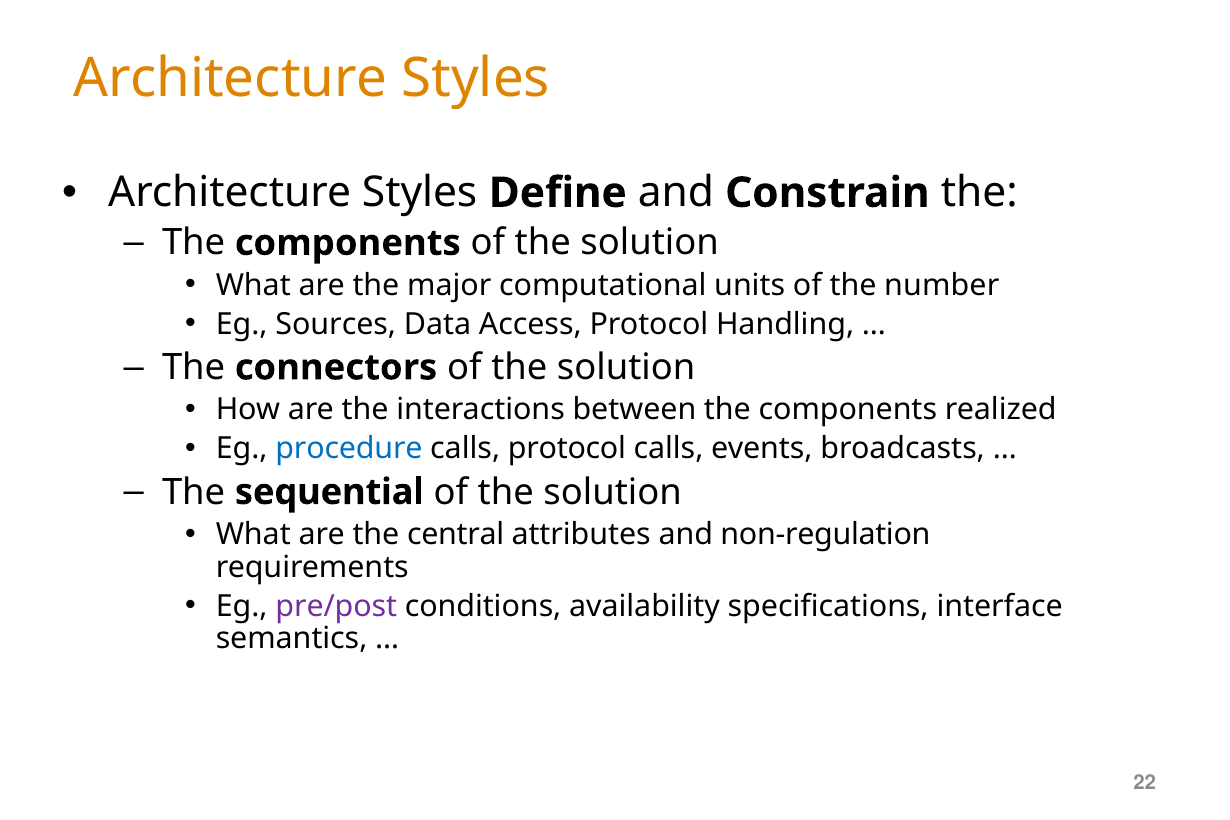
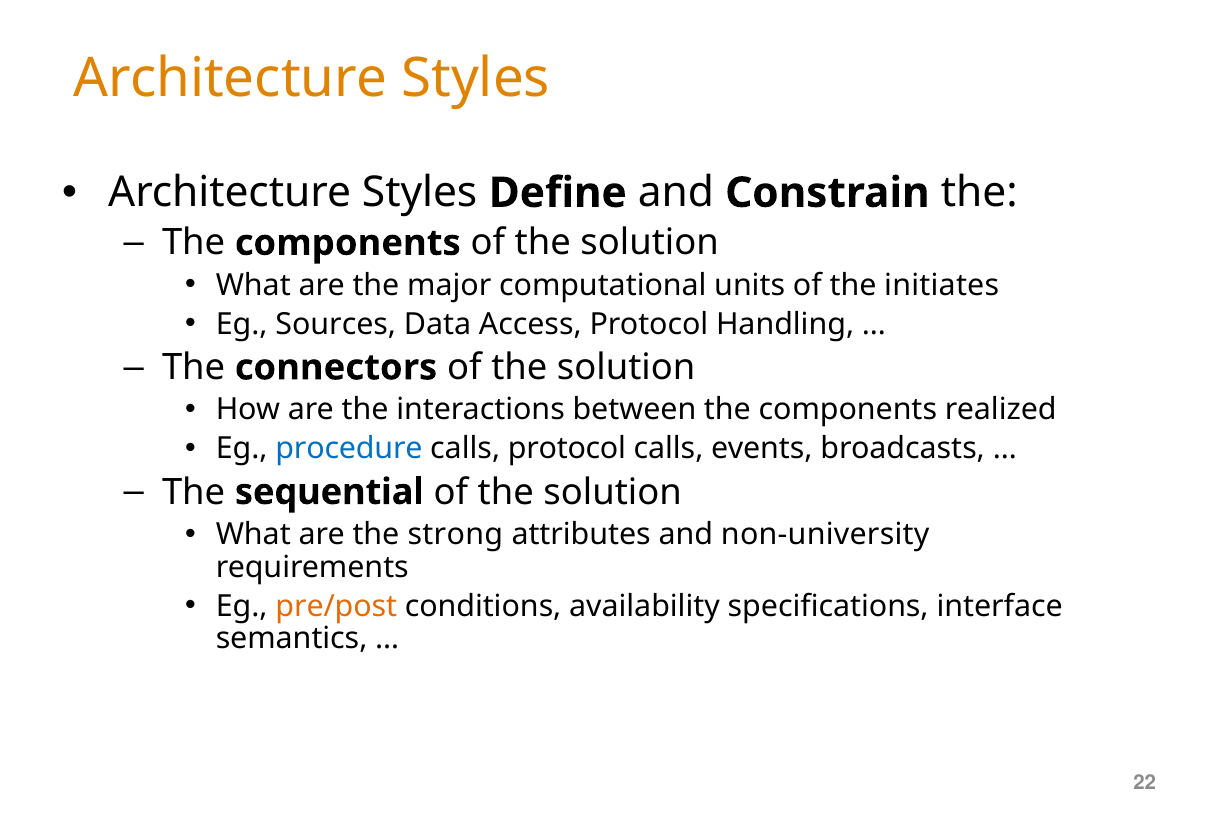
number: number -> initiates
central: central -> strong
non-regulation: non-regulation -> non-university
pre/post colour: purple -> orange
